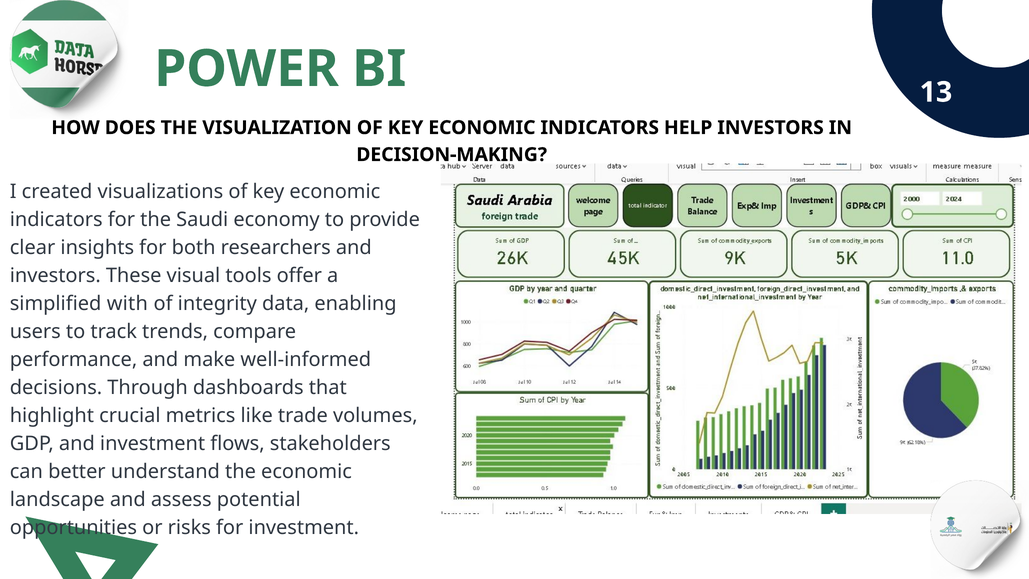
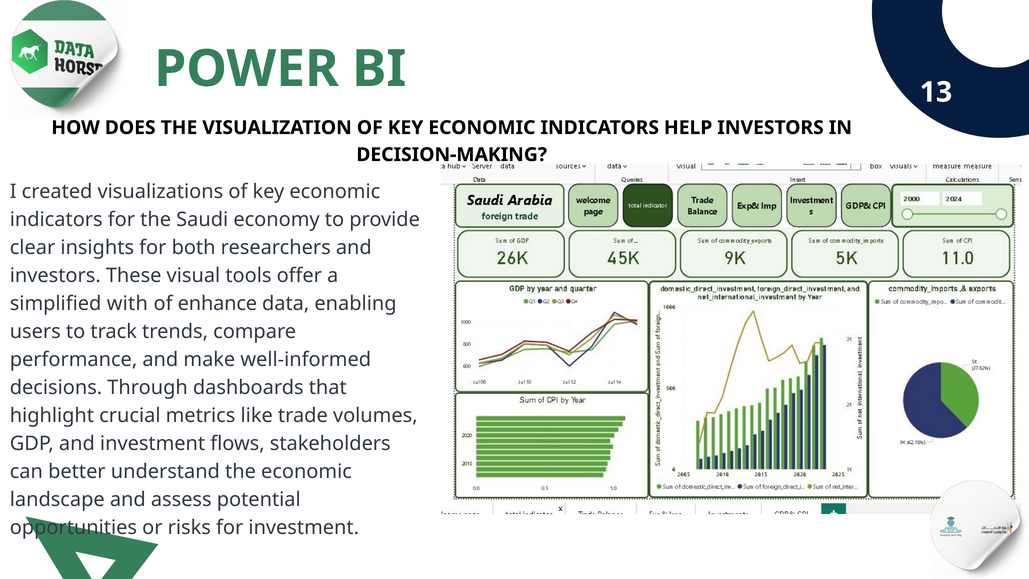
integrity: integrity -> enhance
